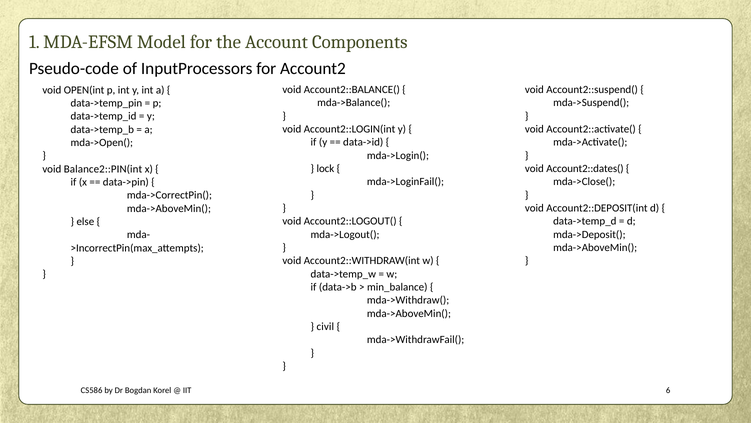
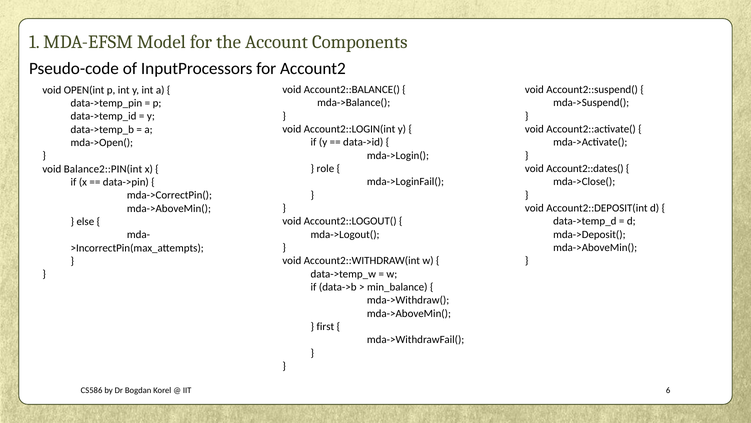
lock: lock -> role
civil: civil -> first
